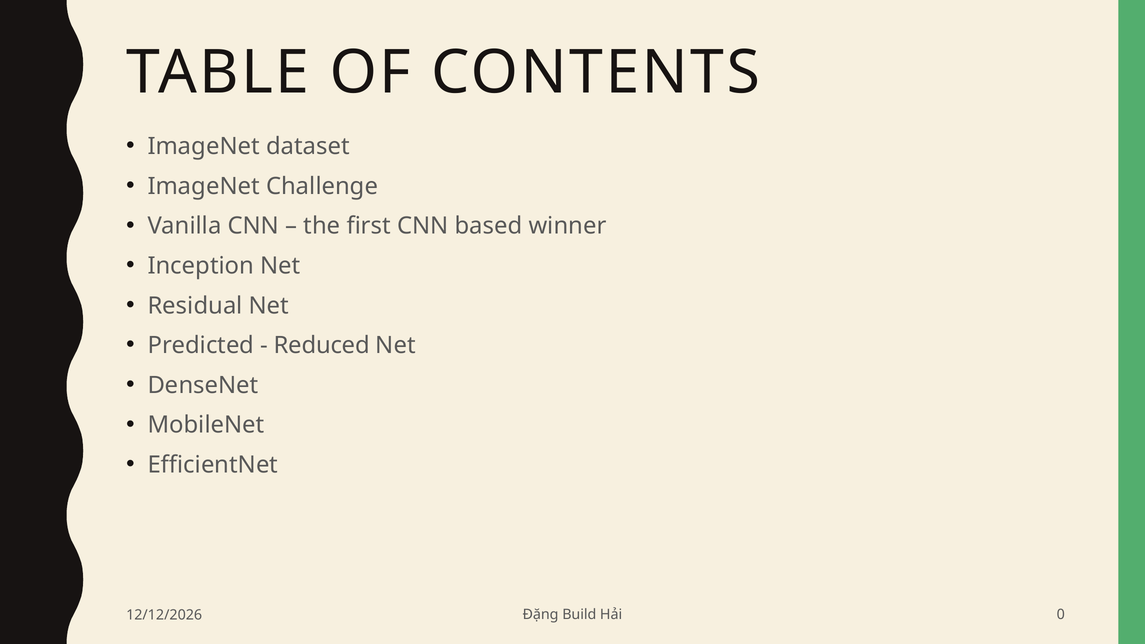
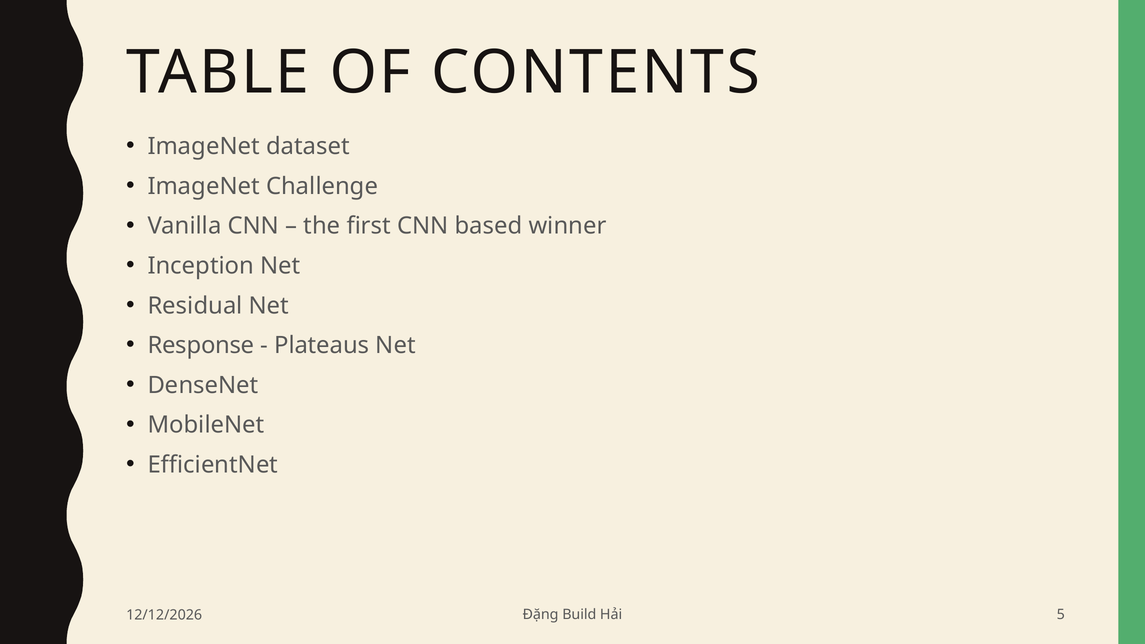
Predicted: Predicted -> Response
Reduced: Reduced -> Plateaus
0: 0 -> 5
